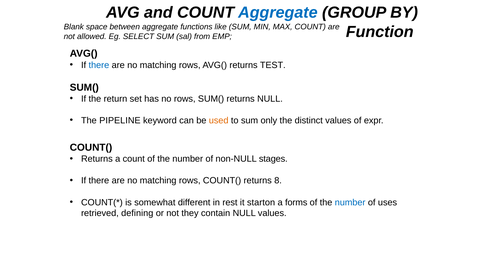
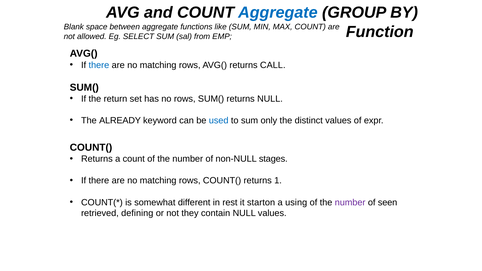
TEST: TEST -> CALL
PIPELINE: PIPELINE -> ALREADY
used colour: orange -> blue
8: 8 -> 1
forms: forms -> using
number at (350, 202) colour: blue -> purple
uses: uses -> seen
